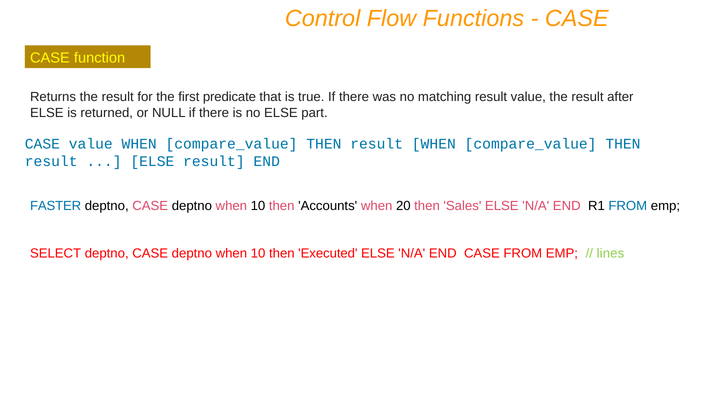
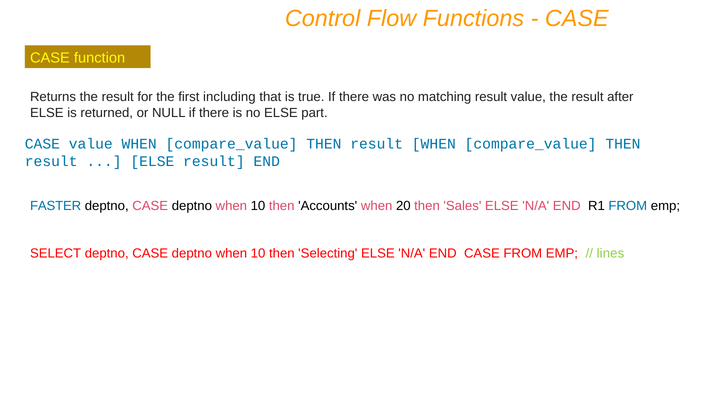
predicate: predicate -> including
Executed: Executed -> Selecting
